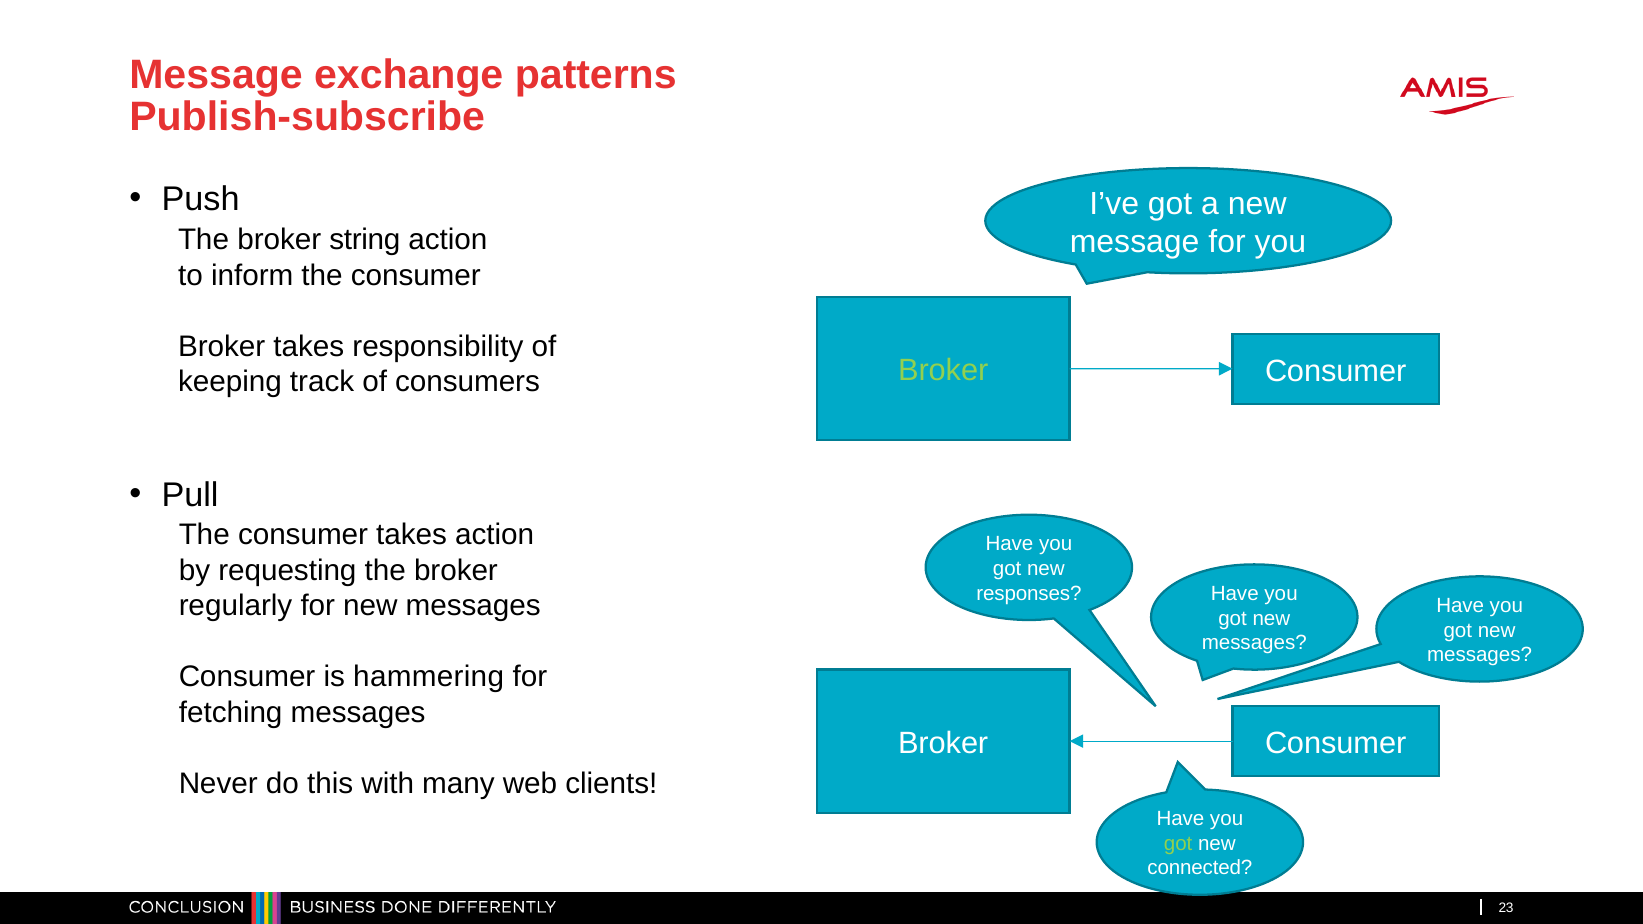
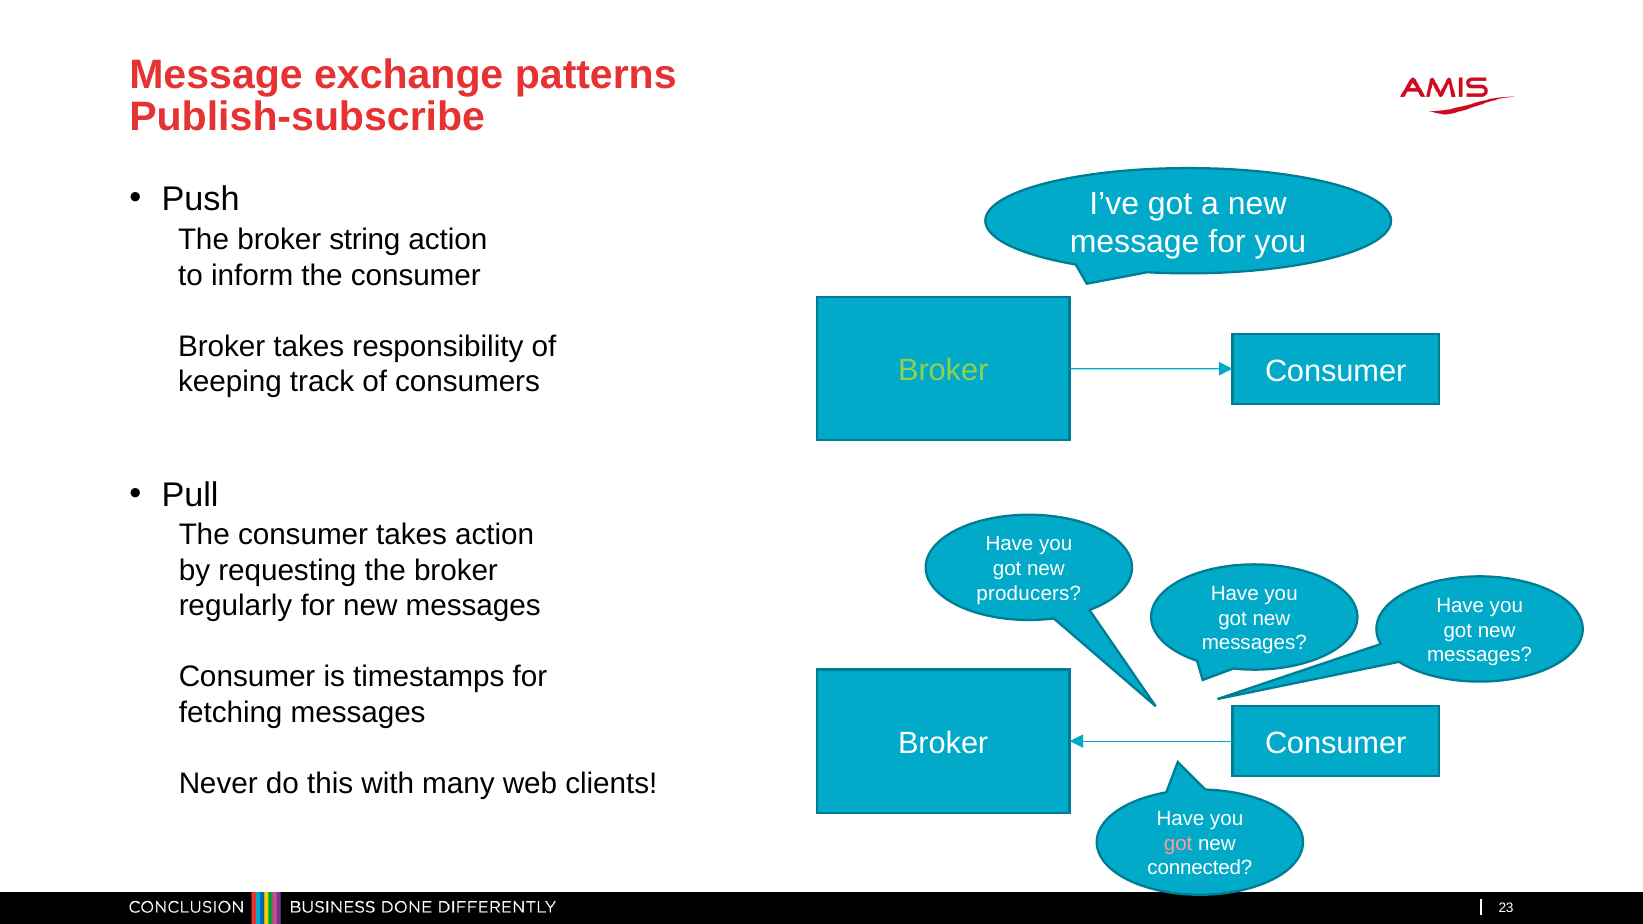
responses: responses -> producers
hammering: hammering -> timestamps
got at (1178, 844) colour: light green -> pink
